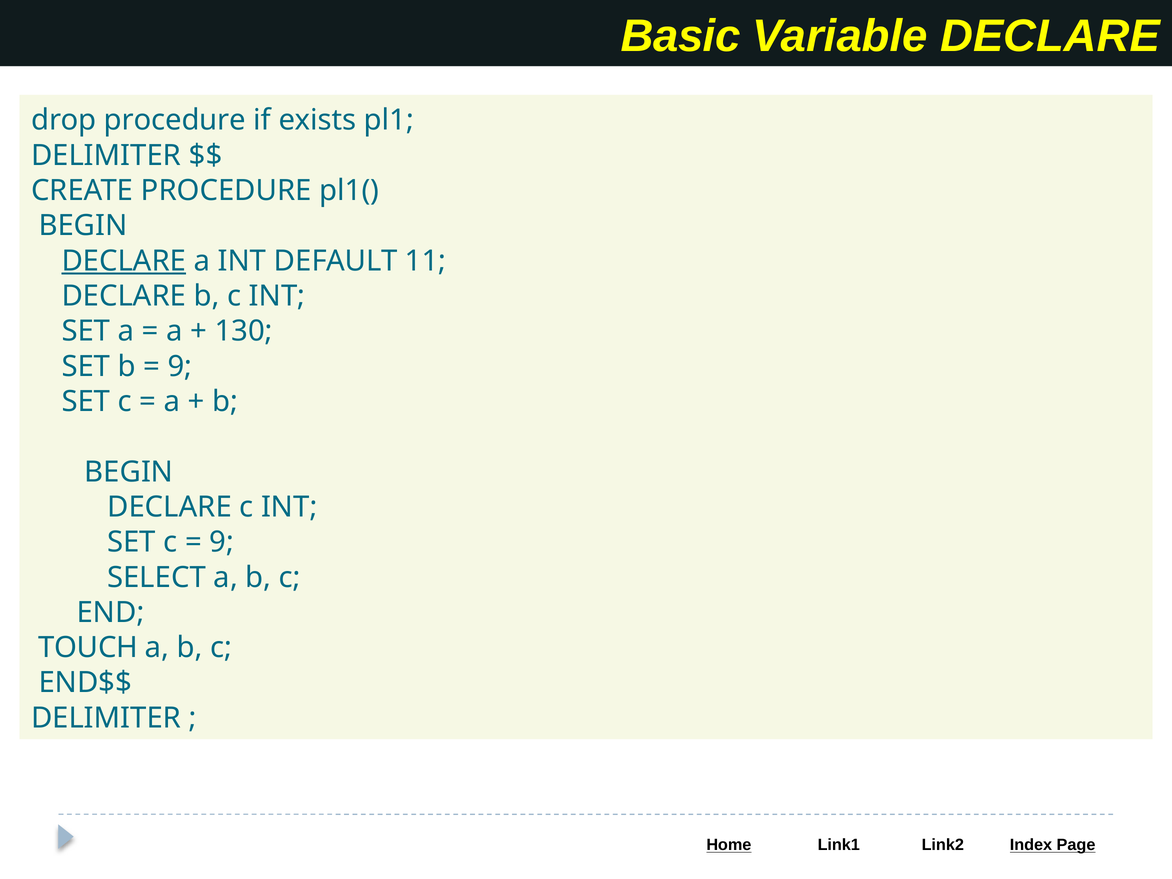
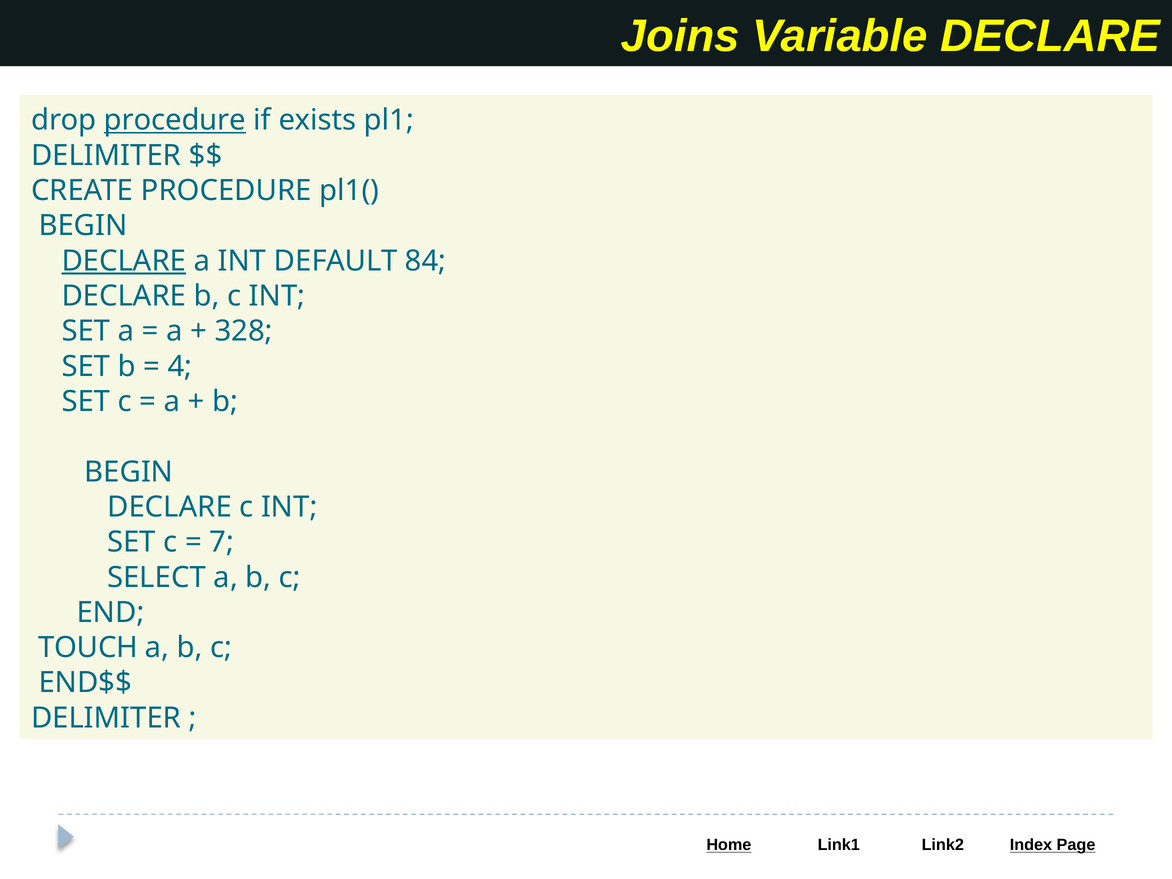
Basic: Basic -> Joins
procedure at (175, 120) underline: none -> present
11: 11 -> 84
130: 130 -> 328
9 at (180, 366): 9 -> 4
9 at (222, 542): 9 -> 7
